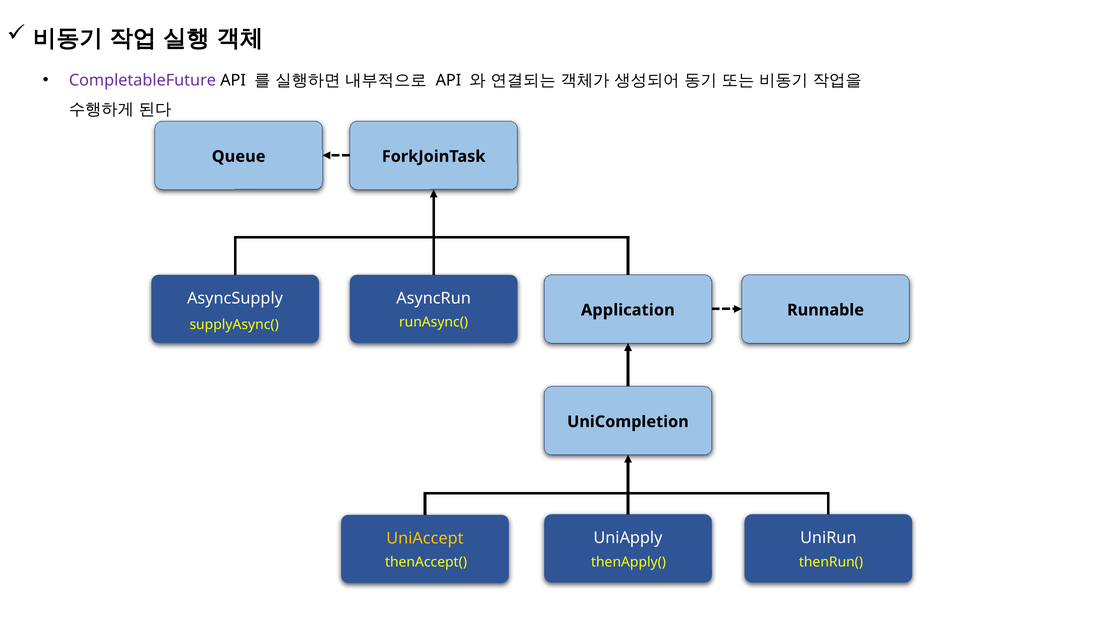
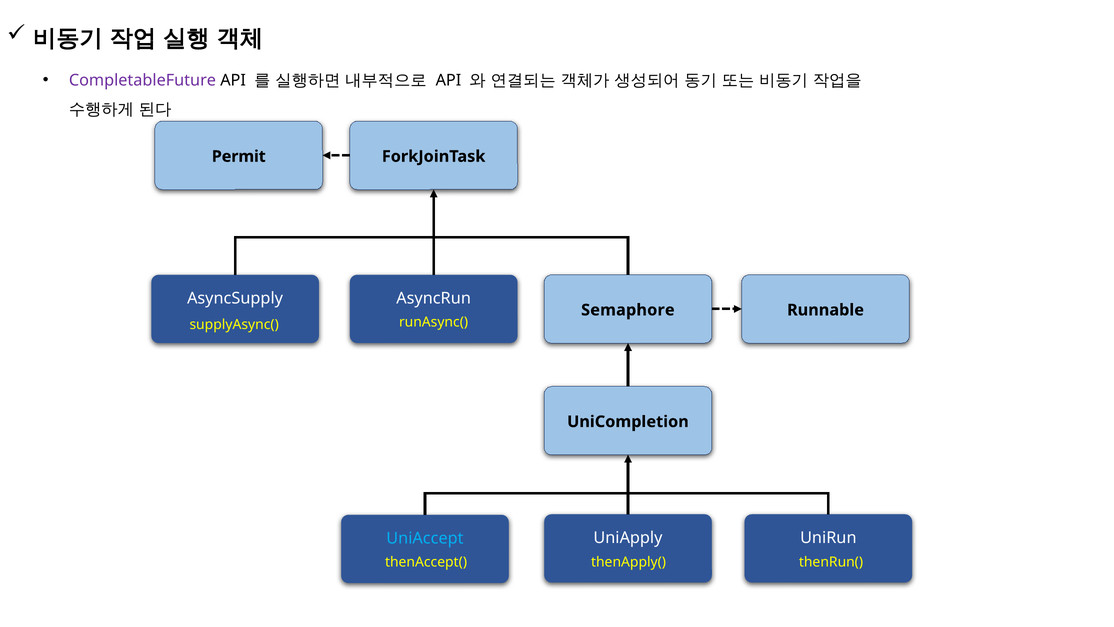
Queue: Queue -> Permit
Application: Application -> Semaphore
UniAccept colour: yellow -> light blue
